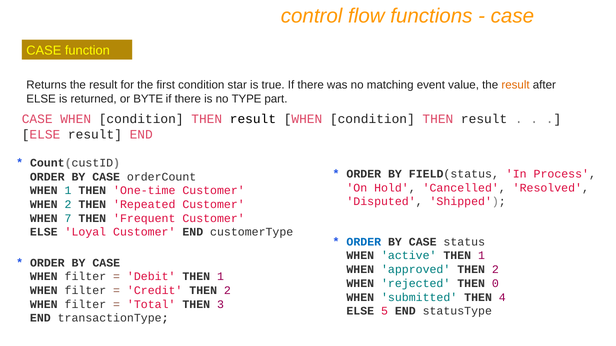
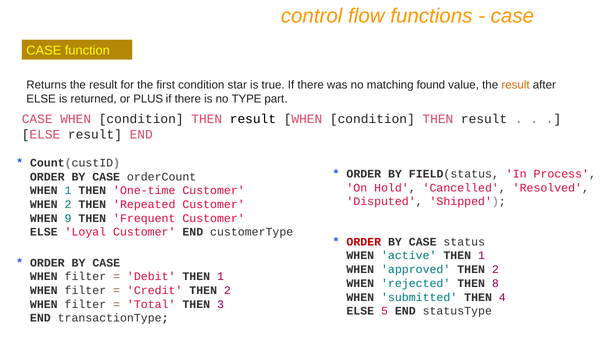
event: event -> found
BYTE: BYTE -> PLUS
7: 7 -> 9
ORDER at (364, 242) colour: blue -> red
0: 0 -> 8
